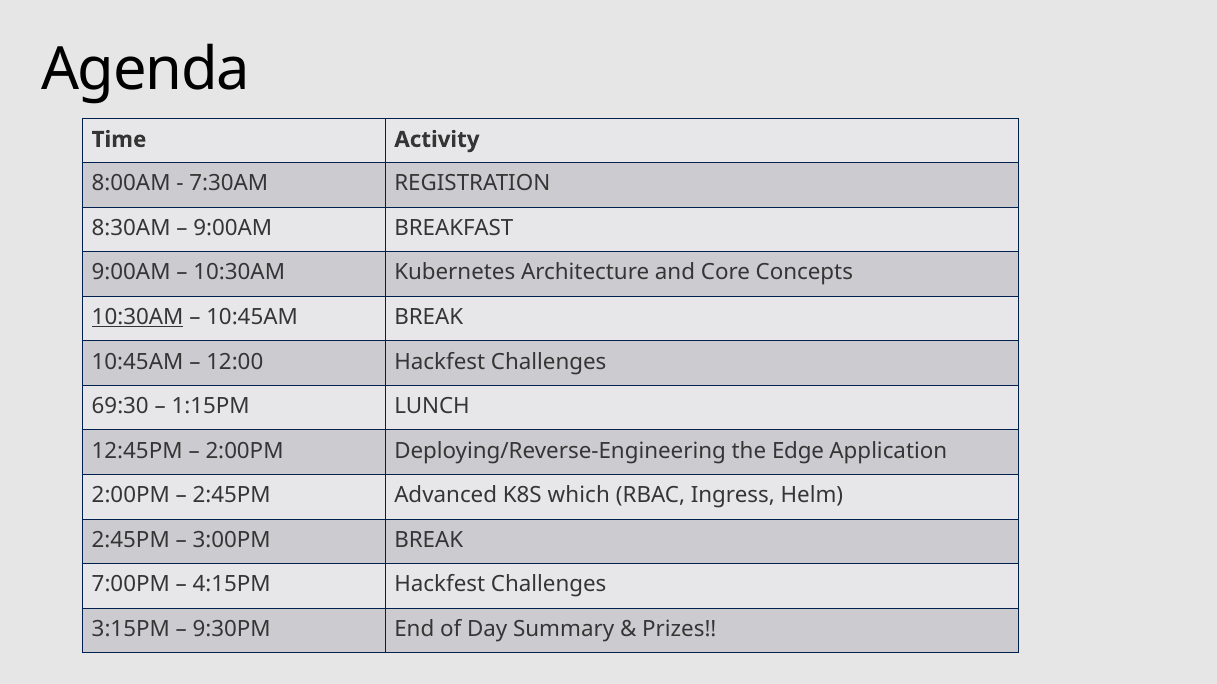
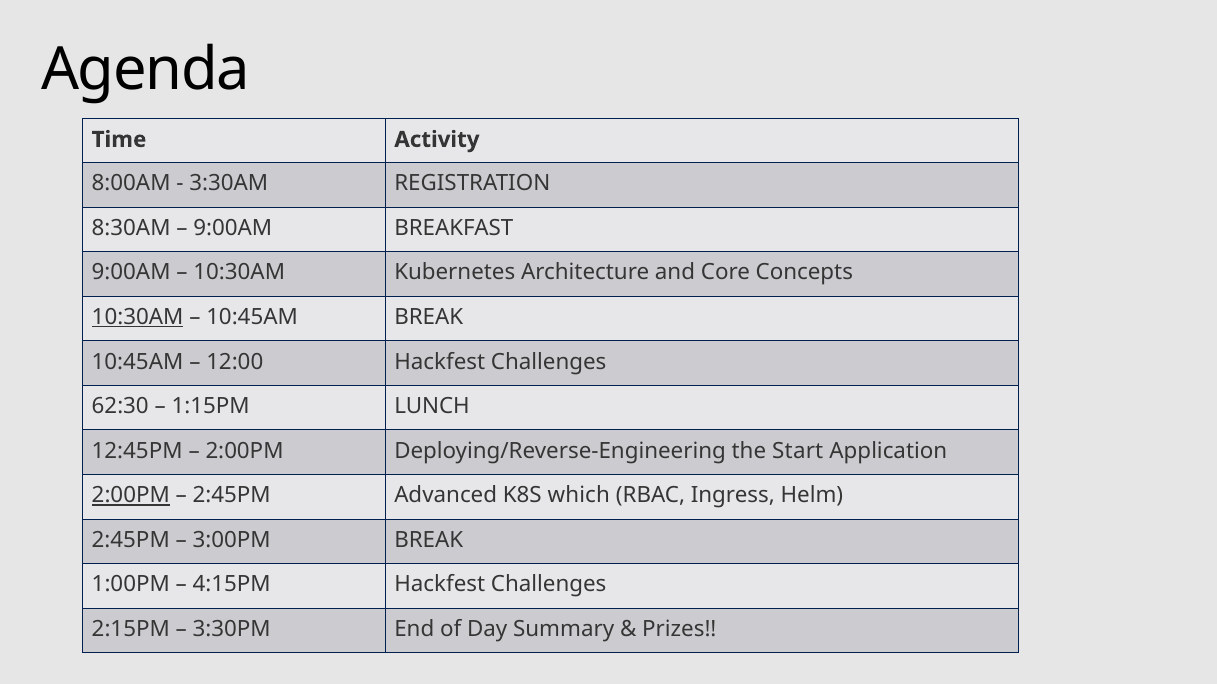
7:30AM: 7:30AM -> 3:30AM
69:30: 69:30 -> 62:30
Edge: Edge -> Start
2:00PM at (131, 496) underline: none -> present
7:00PM: 7:00PM -> 1:00PM
3:15PM: 3:15PM -> 2:15PM
9:30PM: 9:30PM -> 3:30PM
